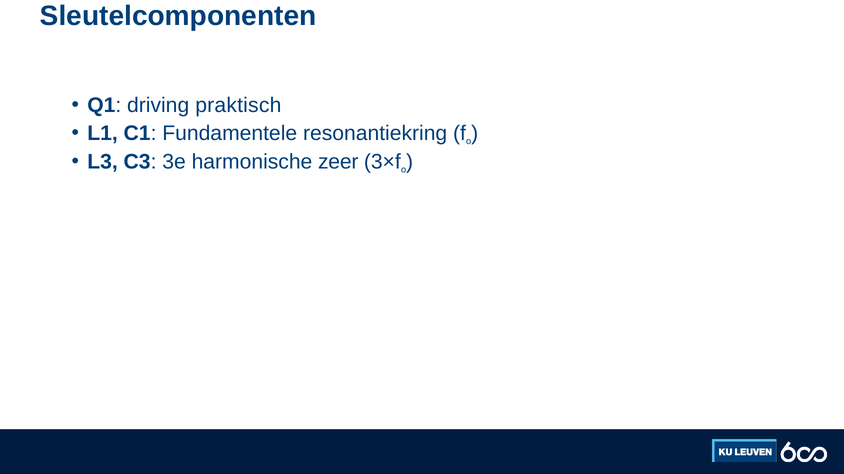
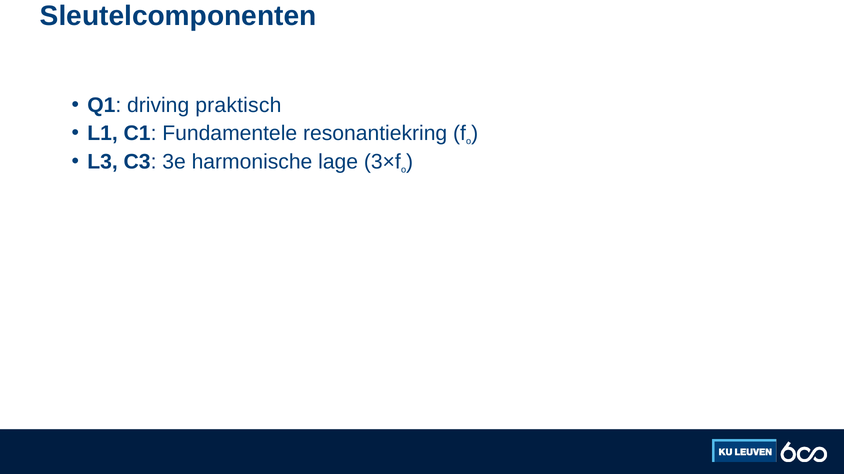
zeer: zeer -> lage
